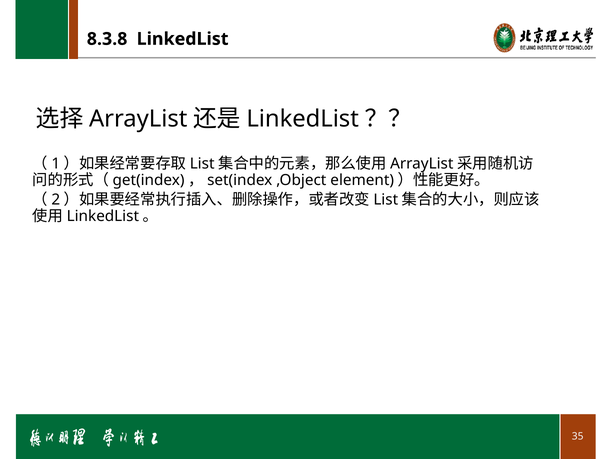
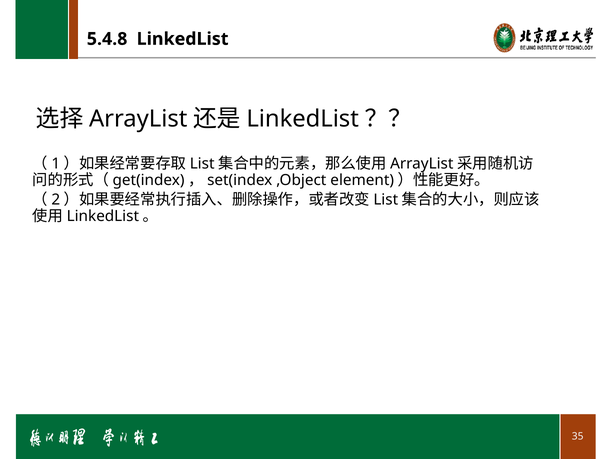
8.3.8: 8.3.8 -> 5.4.8
